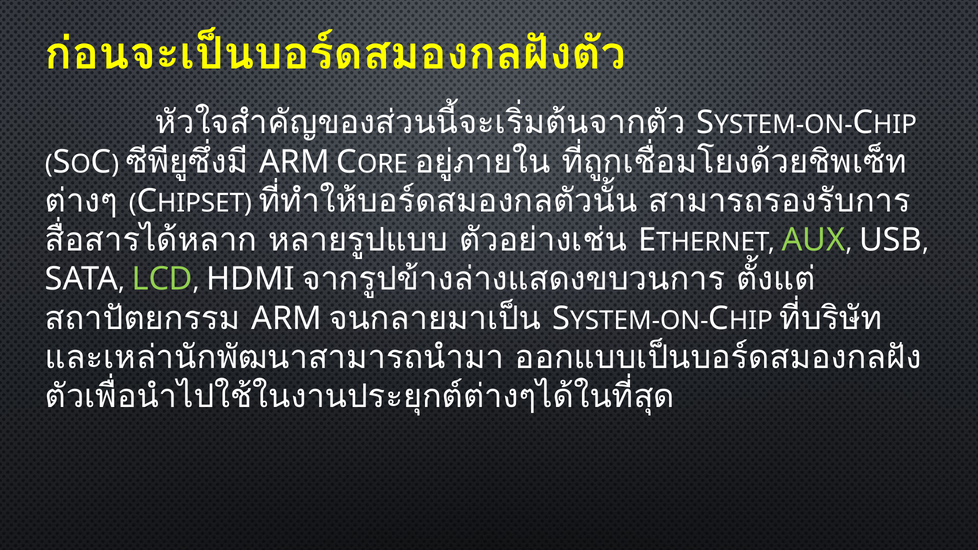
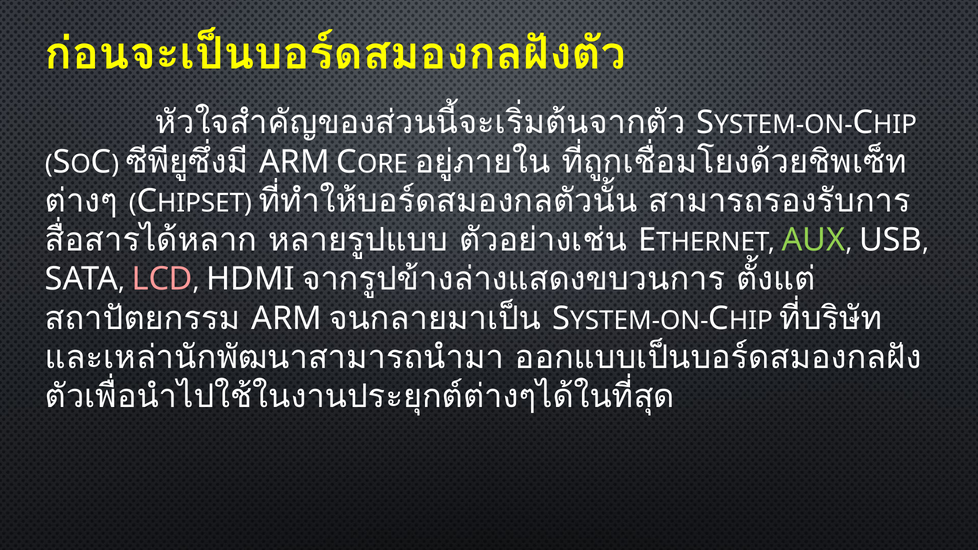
LCD colour: light green -> pink
